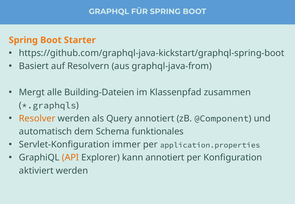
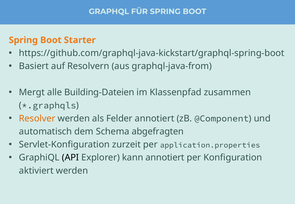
Query: Query -> Felder
funktionales: funktionales -> abgefragten
immer: immer -> zurzeit
API colour: orange -> black
